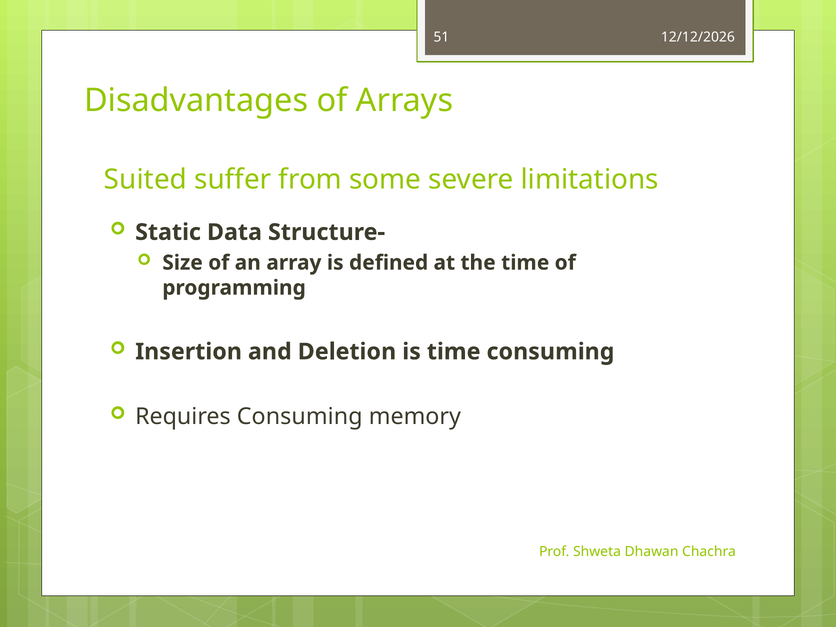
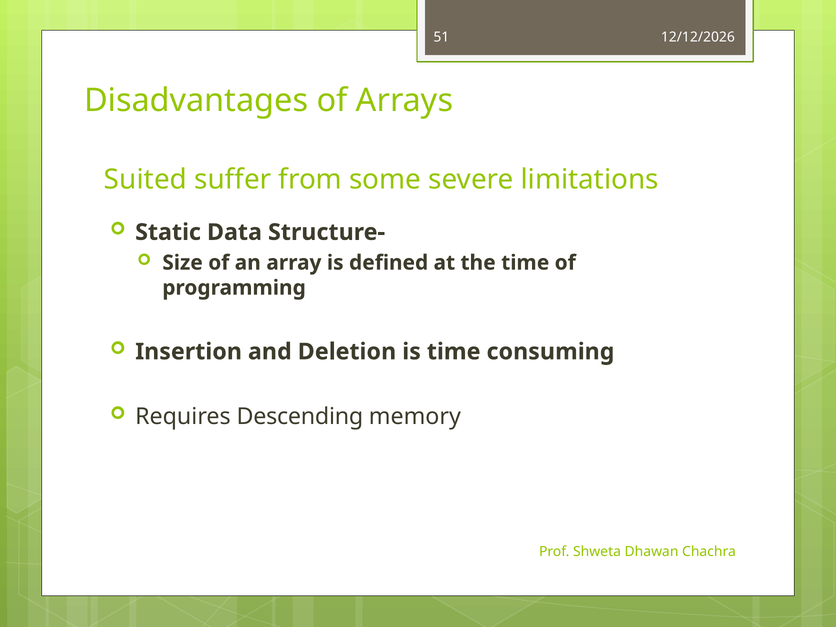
Requires Consuming: Consuming -> Descending
